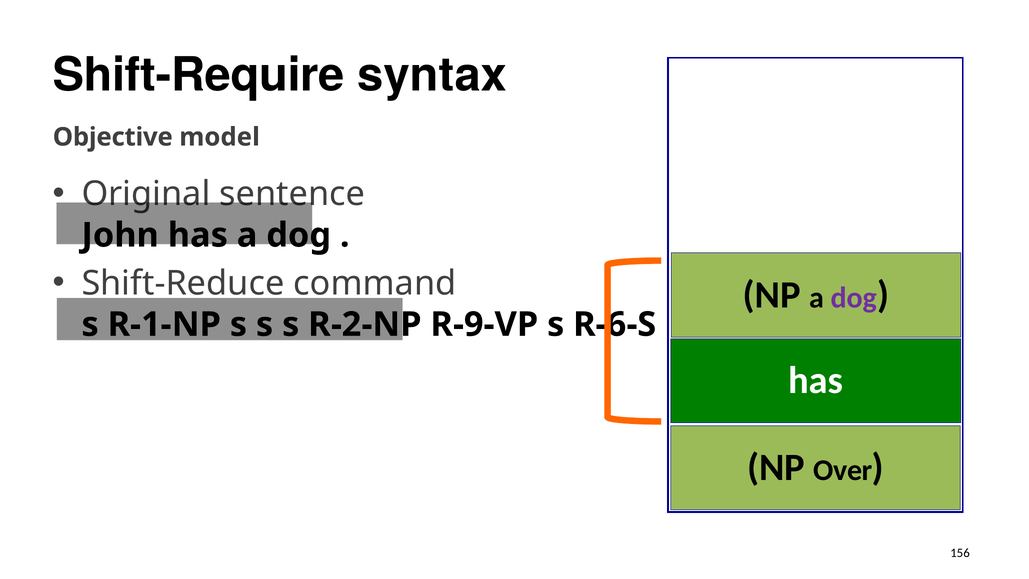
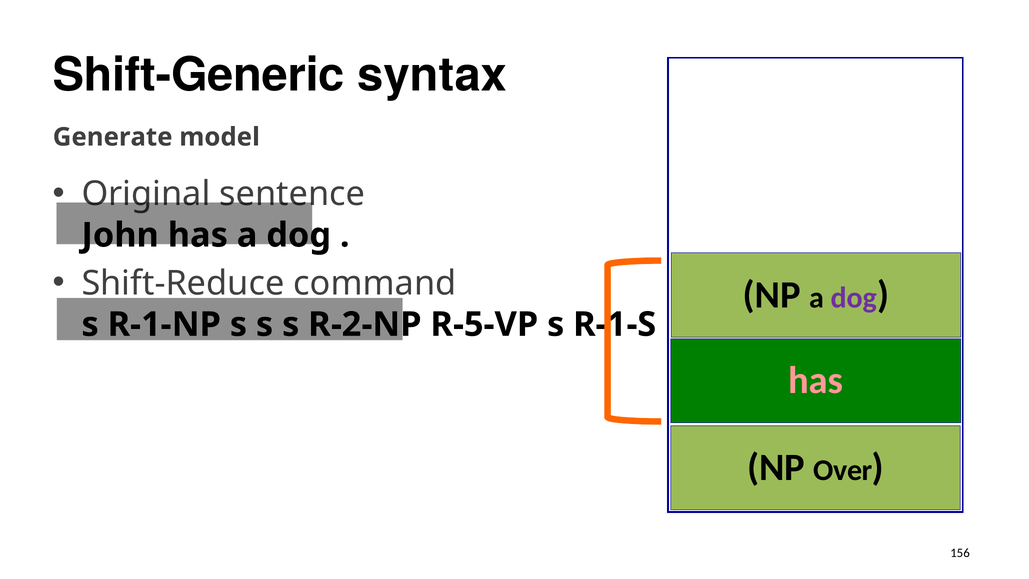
Shift-Require: Shift-Require -> Shift-Generic
Objective: Objective -> Generate
R-9-VP: R-9-VP -> R-5-VP
R-6-S: R-6-S -> R-1-S
has at (816, 380) colour: white -> pink
